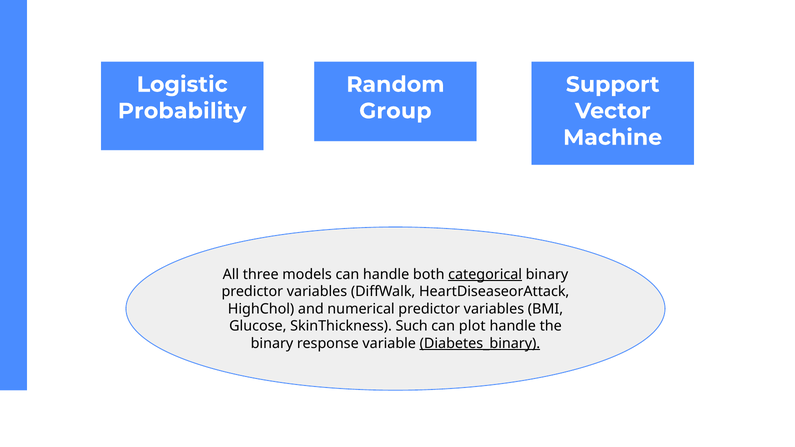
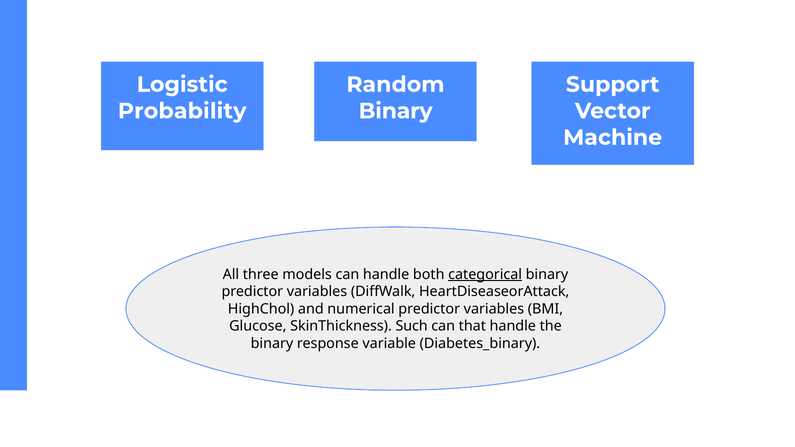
Group at (395, 111): Group -> Binary
plot: plot -> that
Diabetes_binary underline: present -> none
